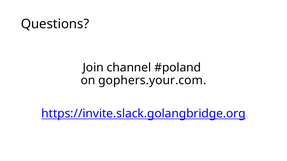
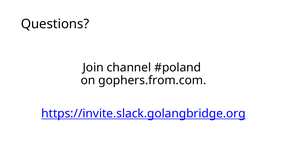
gophers.your.com: gophers.your.com -> gophers.from.com
